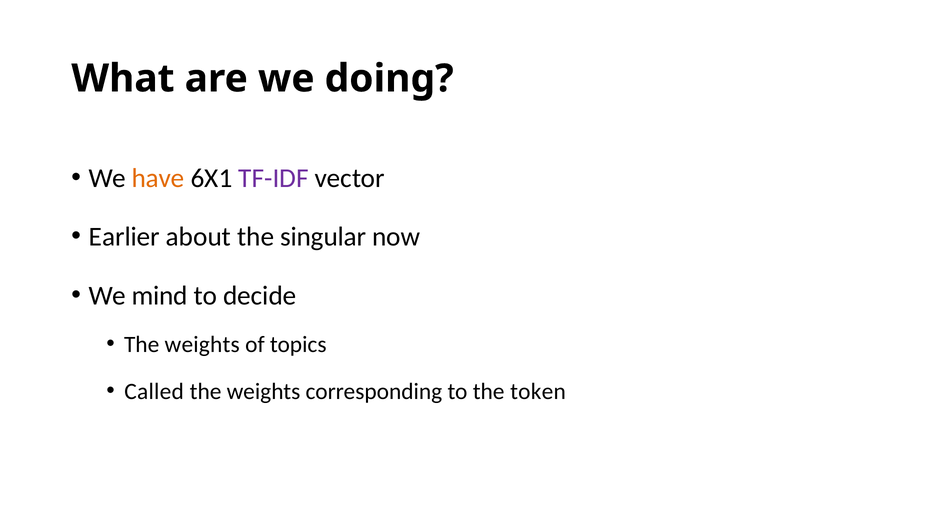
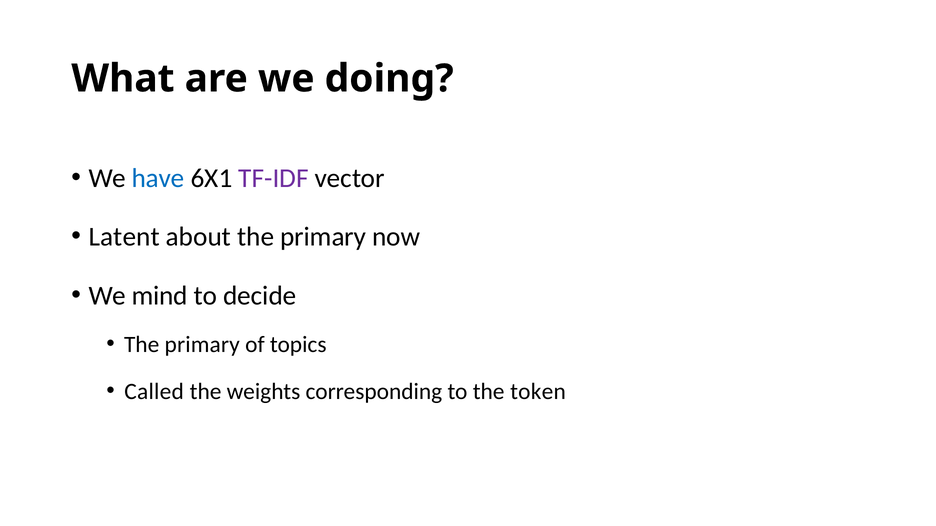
have colour: orange -> blue
Earlier: Earlier -> Latent
about the singular: singular -> primary
weights at (202, 345): weights -> primary
